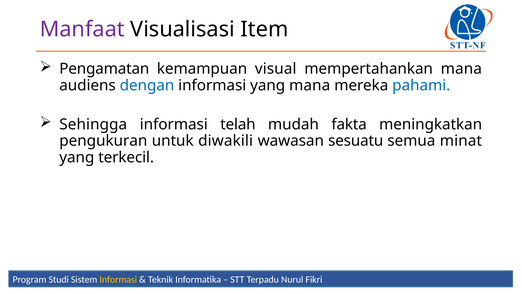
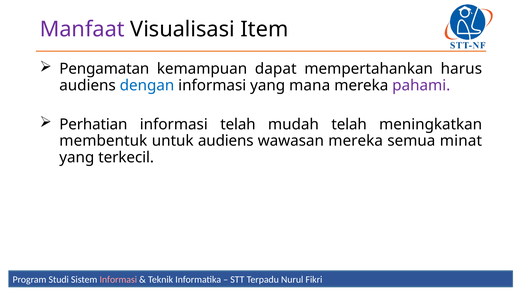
visual: visual -> dapat
mempertahankan mana: mana -> harus
pahami colour: blue -> purple
Sehingga: Sehingga -> Perhatian
mudah fakta: fakta -> telah
pengukuran: pengukuran -> membentuk
untuk diwakili: diwakili -> audiens
wawasan sesuatu: sesuatu -> mereka
Informasi at (118, 279) colour: yellow -> pink
